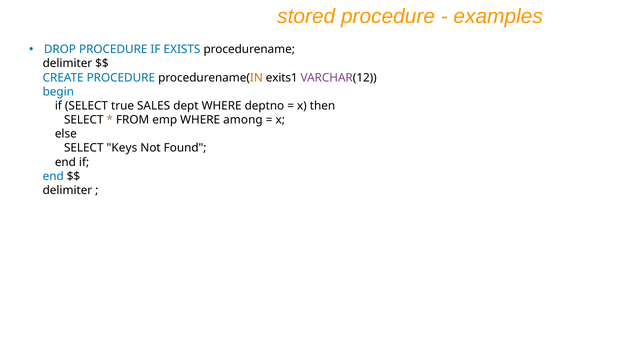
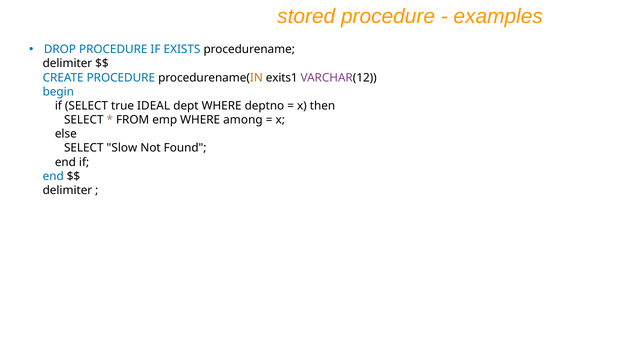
SALES: SALES -> IDEAL
Keys: Keys -> Slow
